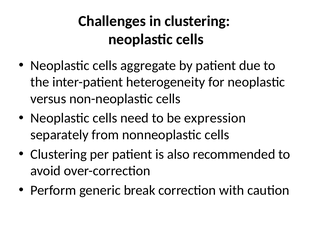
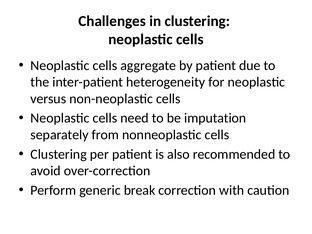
expression: expression -> imputation
